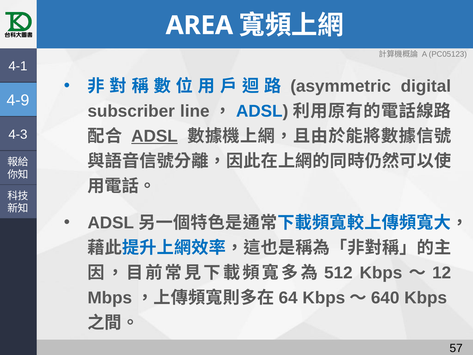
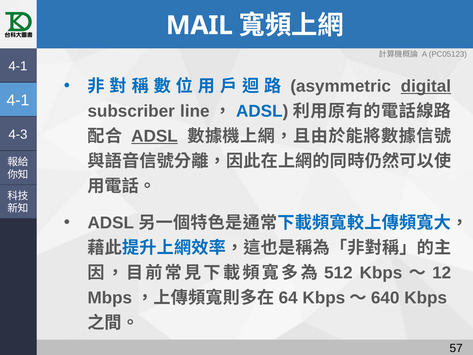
AREA: AREA -> MAIL
digital underline: none -> present
4-9 at (18, 100): 4-9 -> 4-1
